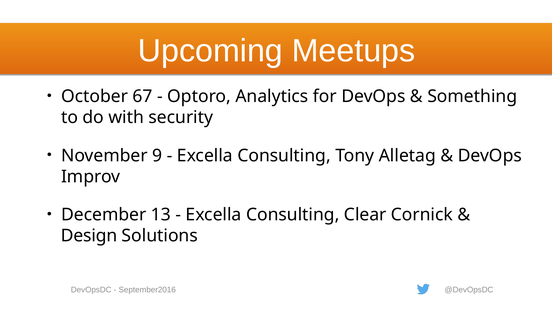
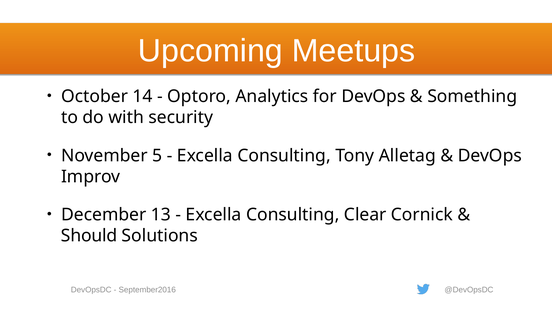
67: 67 -> 14
9: 9 -> 5
Design: Design -> Should
